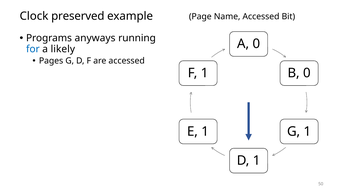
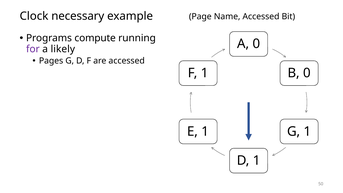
preserved: preserved -> necessary
anyways: anyways -> compute
for colour: blue -> purple
